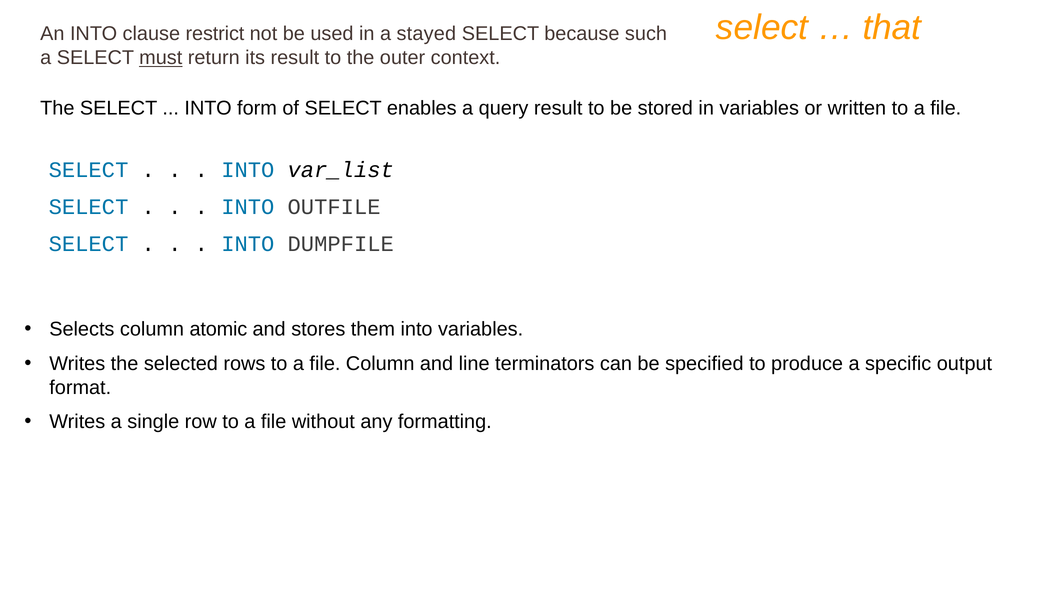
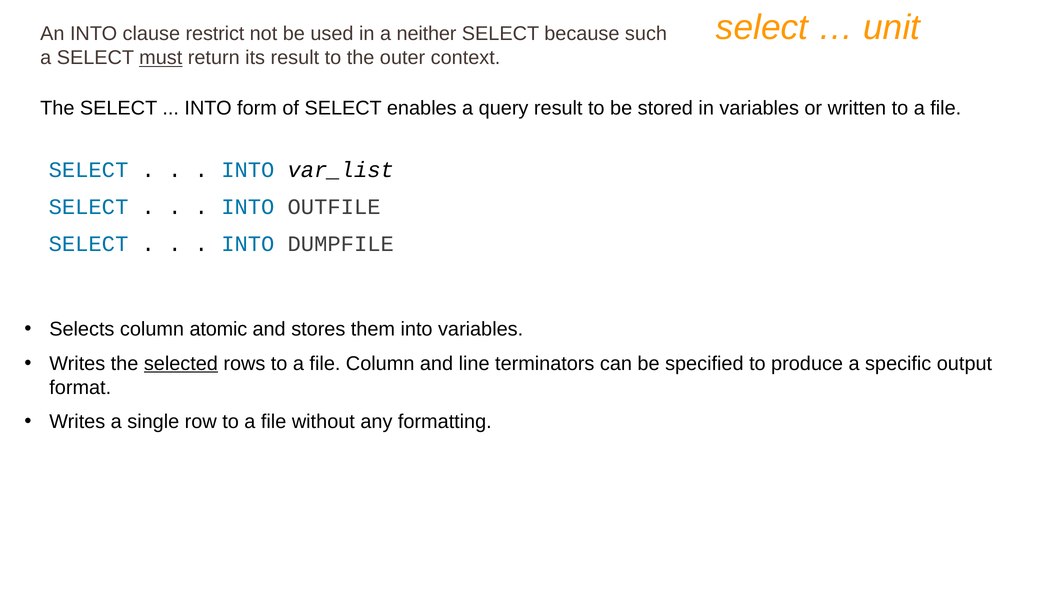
that: that -> unit
stayed: stayed -> neither
selected underline: none -> present
